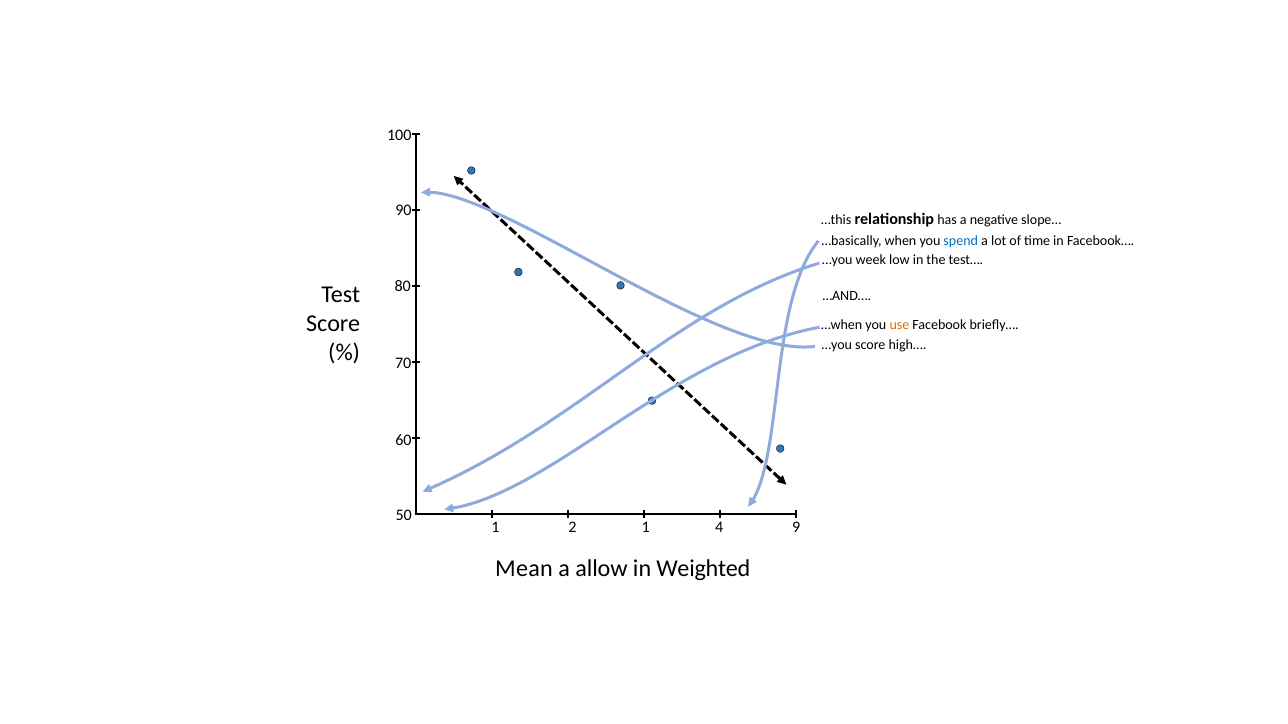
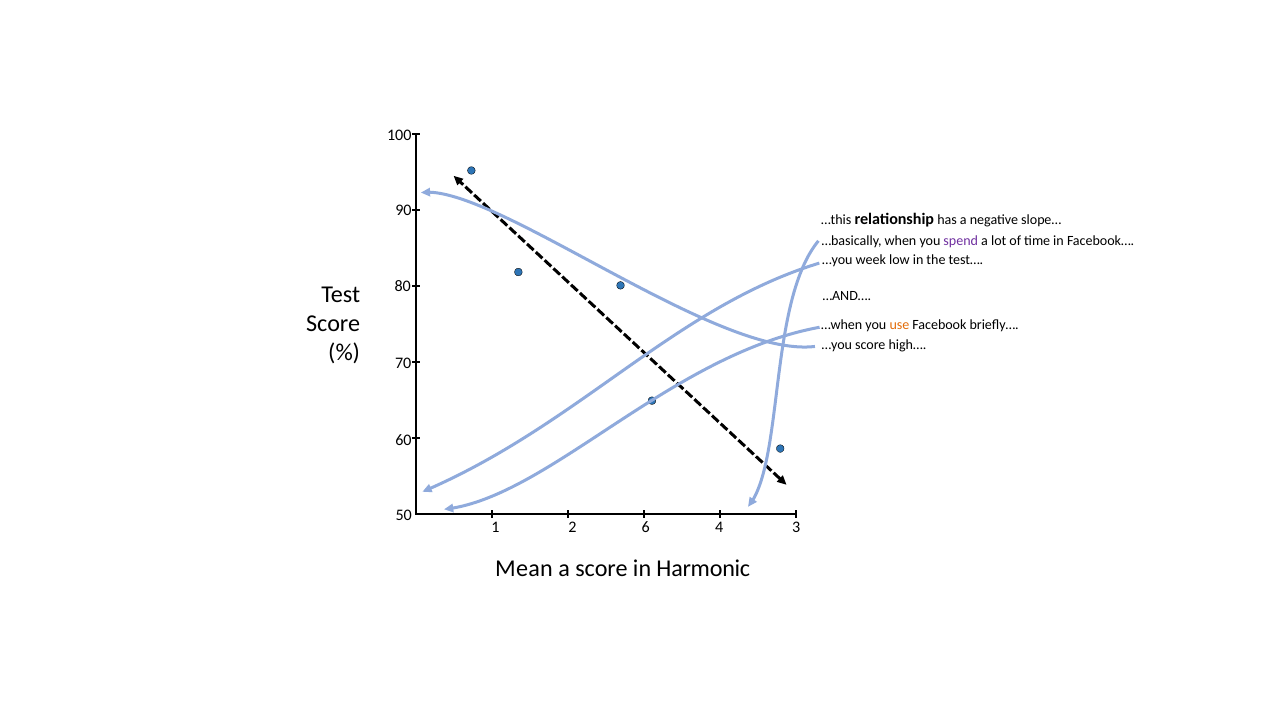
spend colour: blue -> purple
2 1: 1 -> 6
9: 9 -> 3
a allow: allow -> score
Weighted: Weighted -> Harmonic
